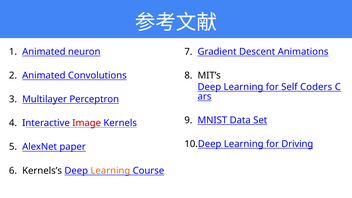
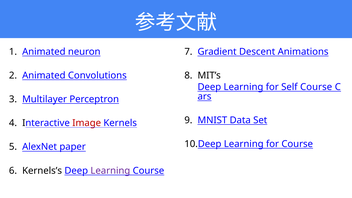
Self Coders: Coders -> Course
for Driving: Driving -> Course
Learning at (110, 171) colour: orange -> purple
